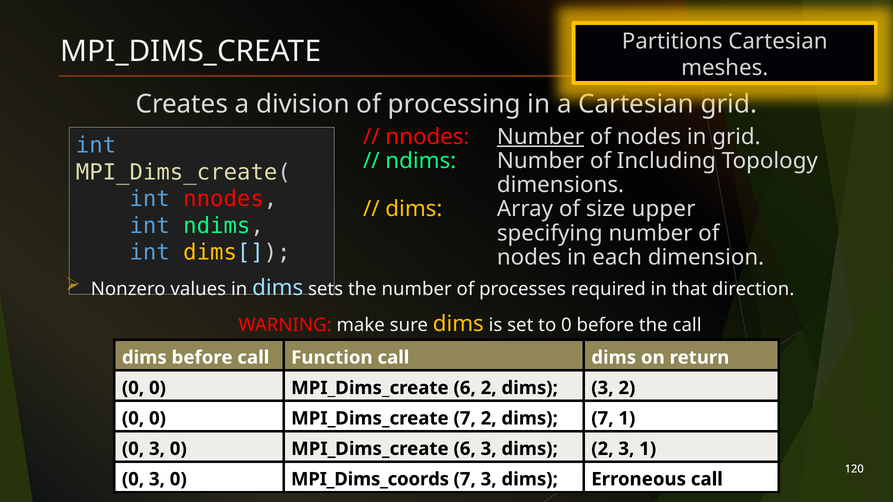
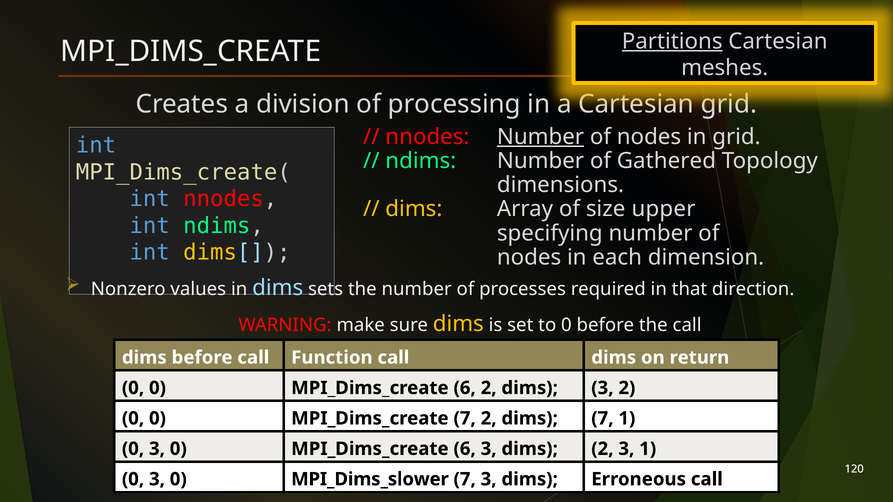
Partitions underline: none -> present
Including: Including -> Gathered
MPI_Dims_coords: MPI_Dims_coords -> MPI_Dims_slower
